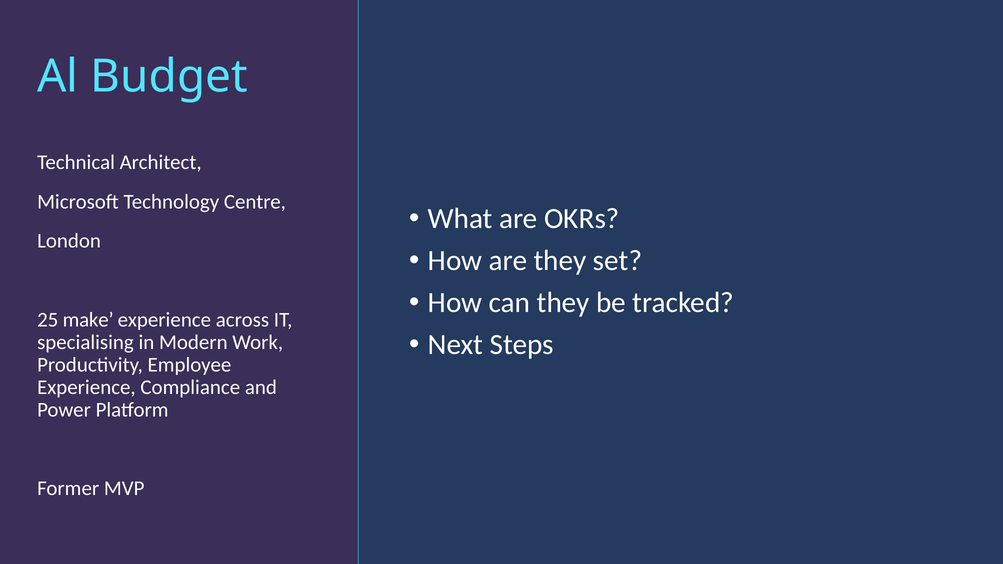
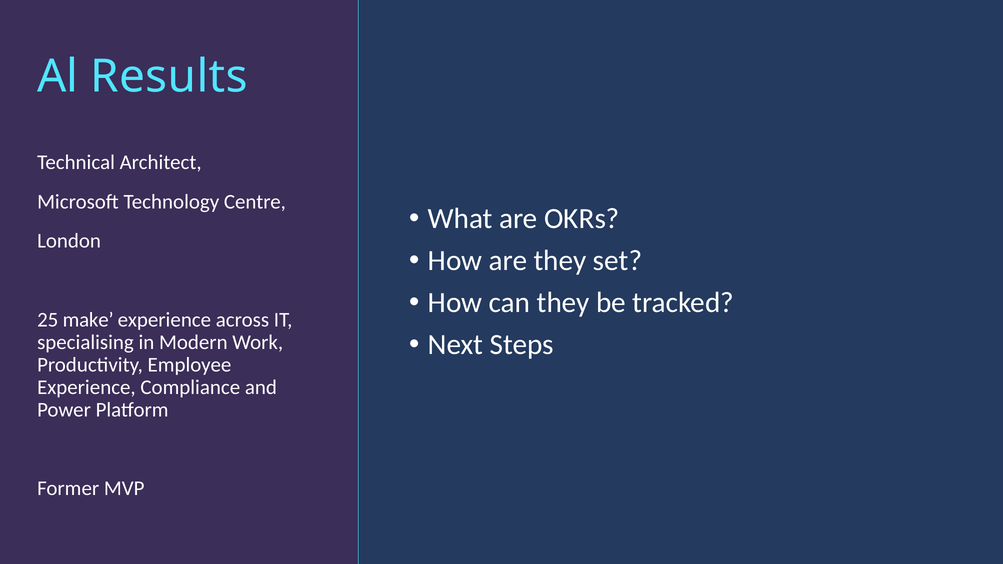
Budget: Budget -> Results
